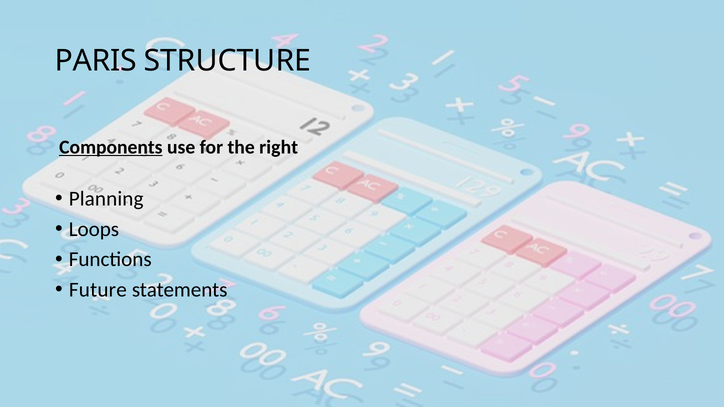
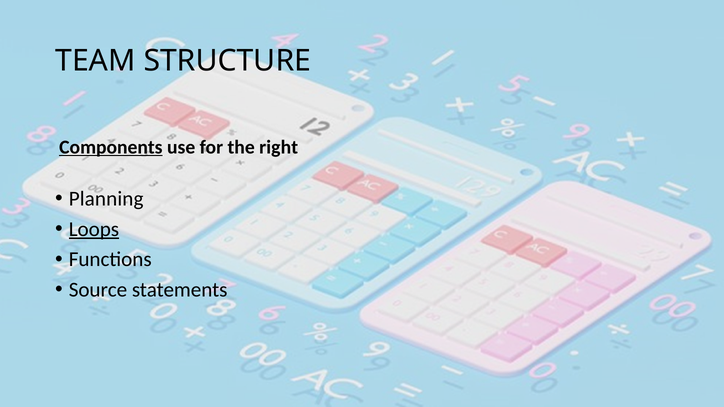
PARIS: PARIS -> TEAM
Loops underline: none -> present
Future: Future -> Source
